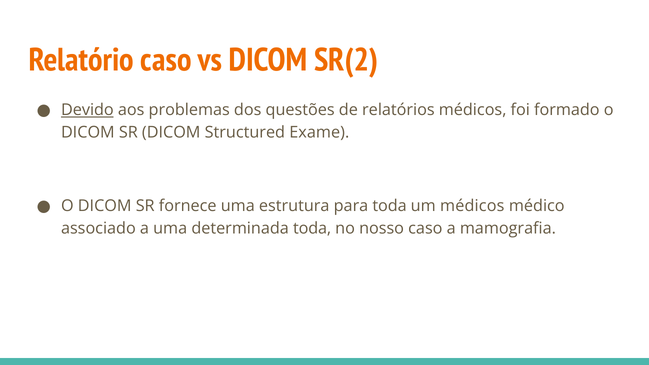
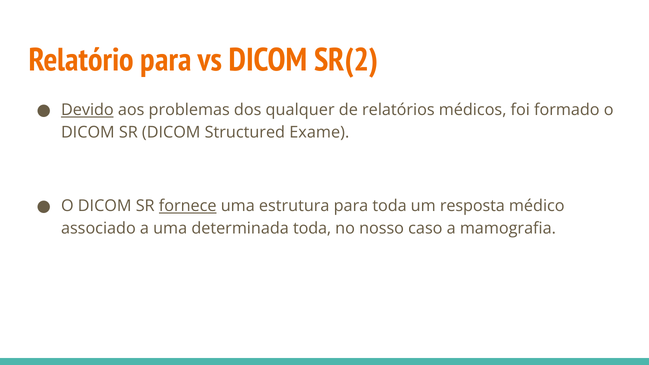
Relatório caso: caso -> para
questões: questões -> qualquer
fornece underline: none -> present
um médicos: médicos -> resposta
